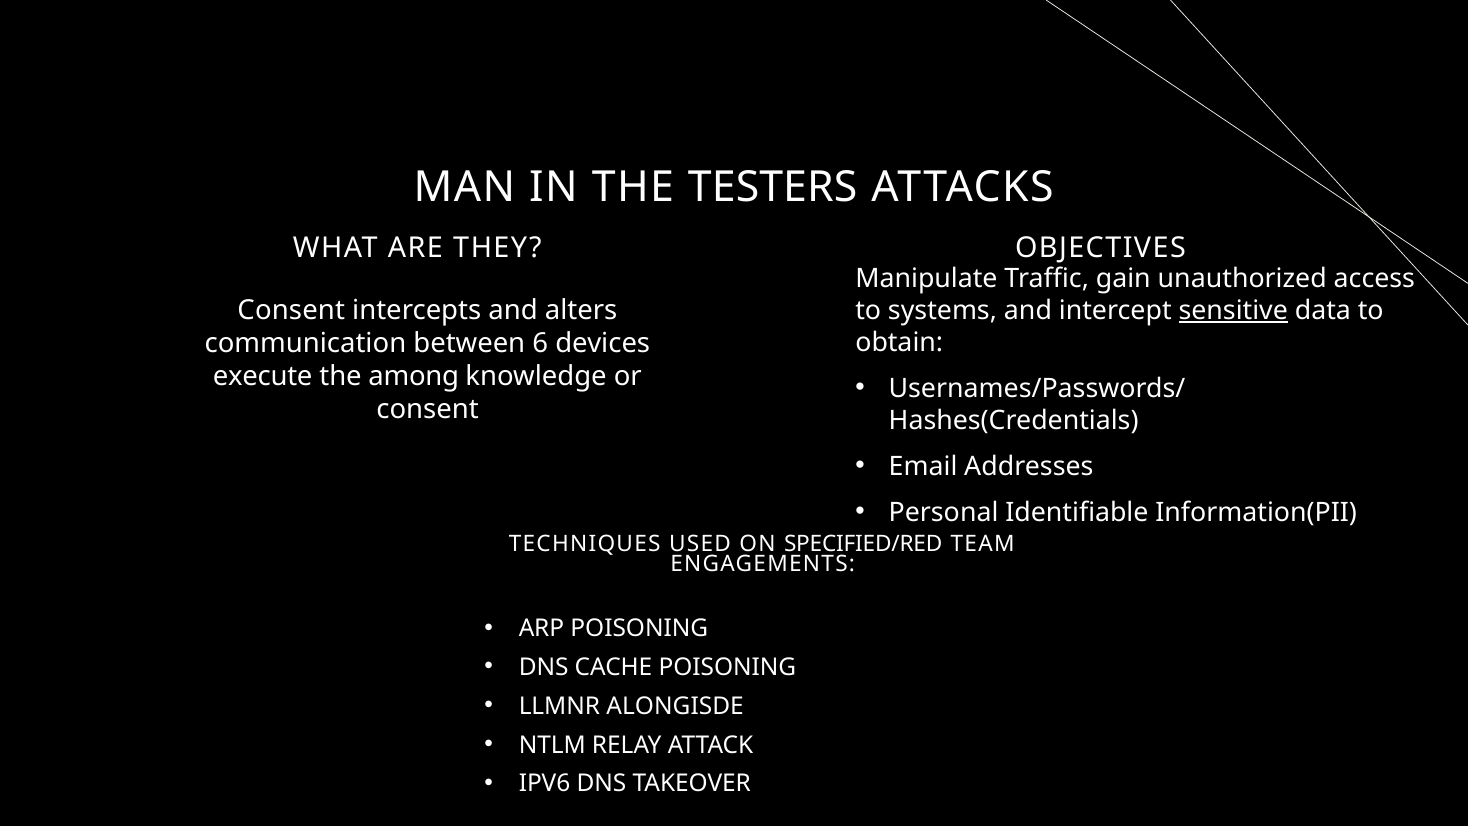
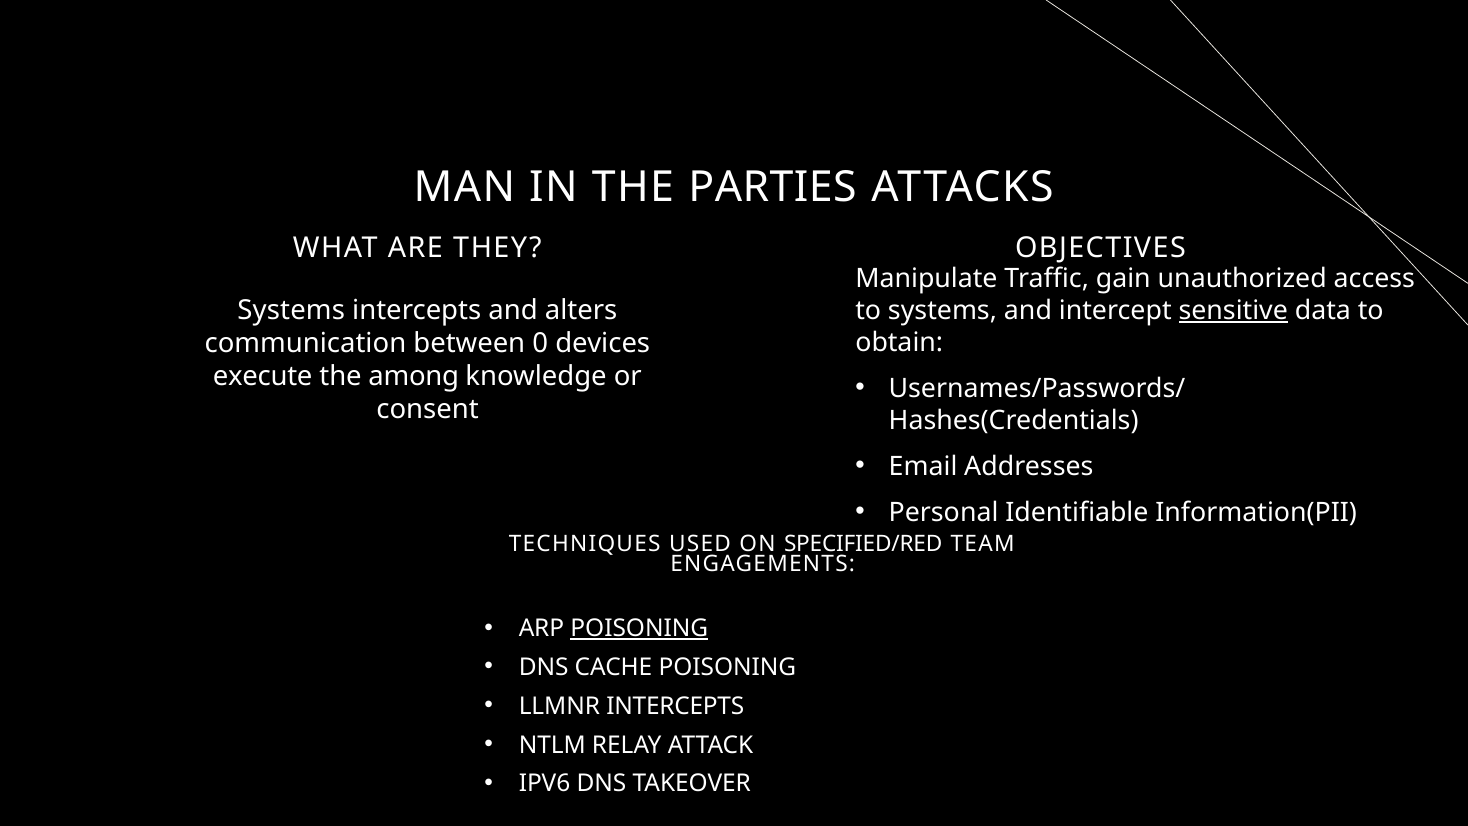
TESTERS: TESTERS -> PARTIES
Consent at (291, 310): Consent -> Systems
6: 6 -> 0
POISONING at (639, 628) underline: none -> present
LLMNR ALONGISDE: ALONGISDE -> INTERCEPTS
